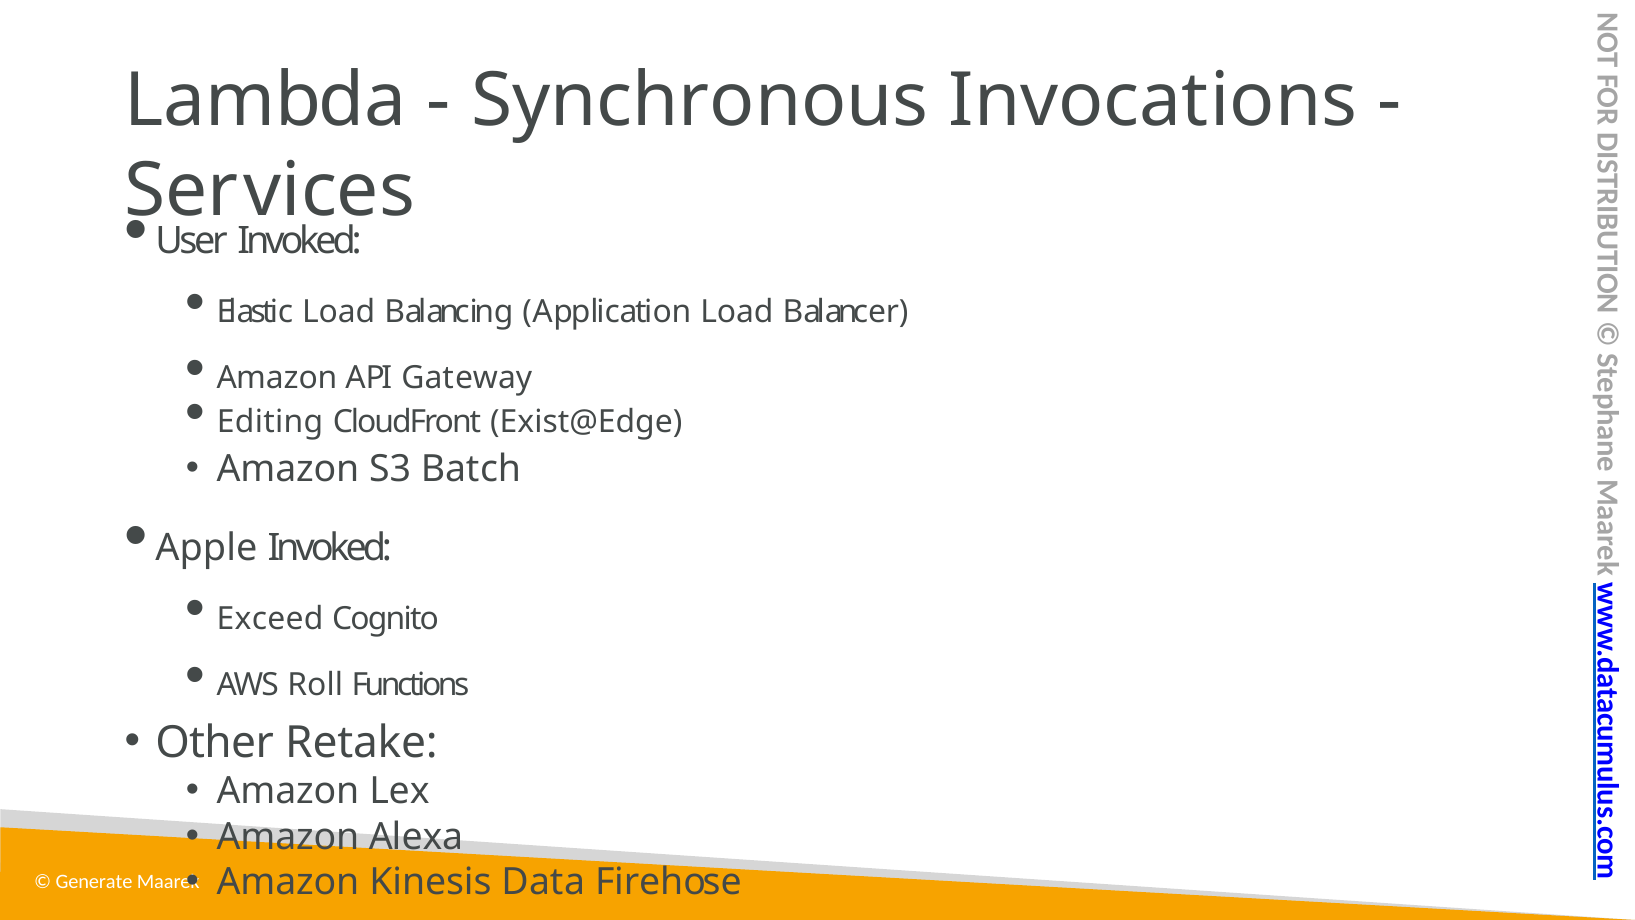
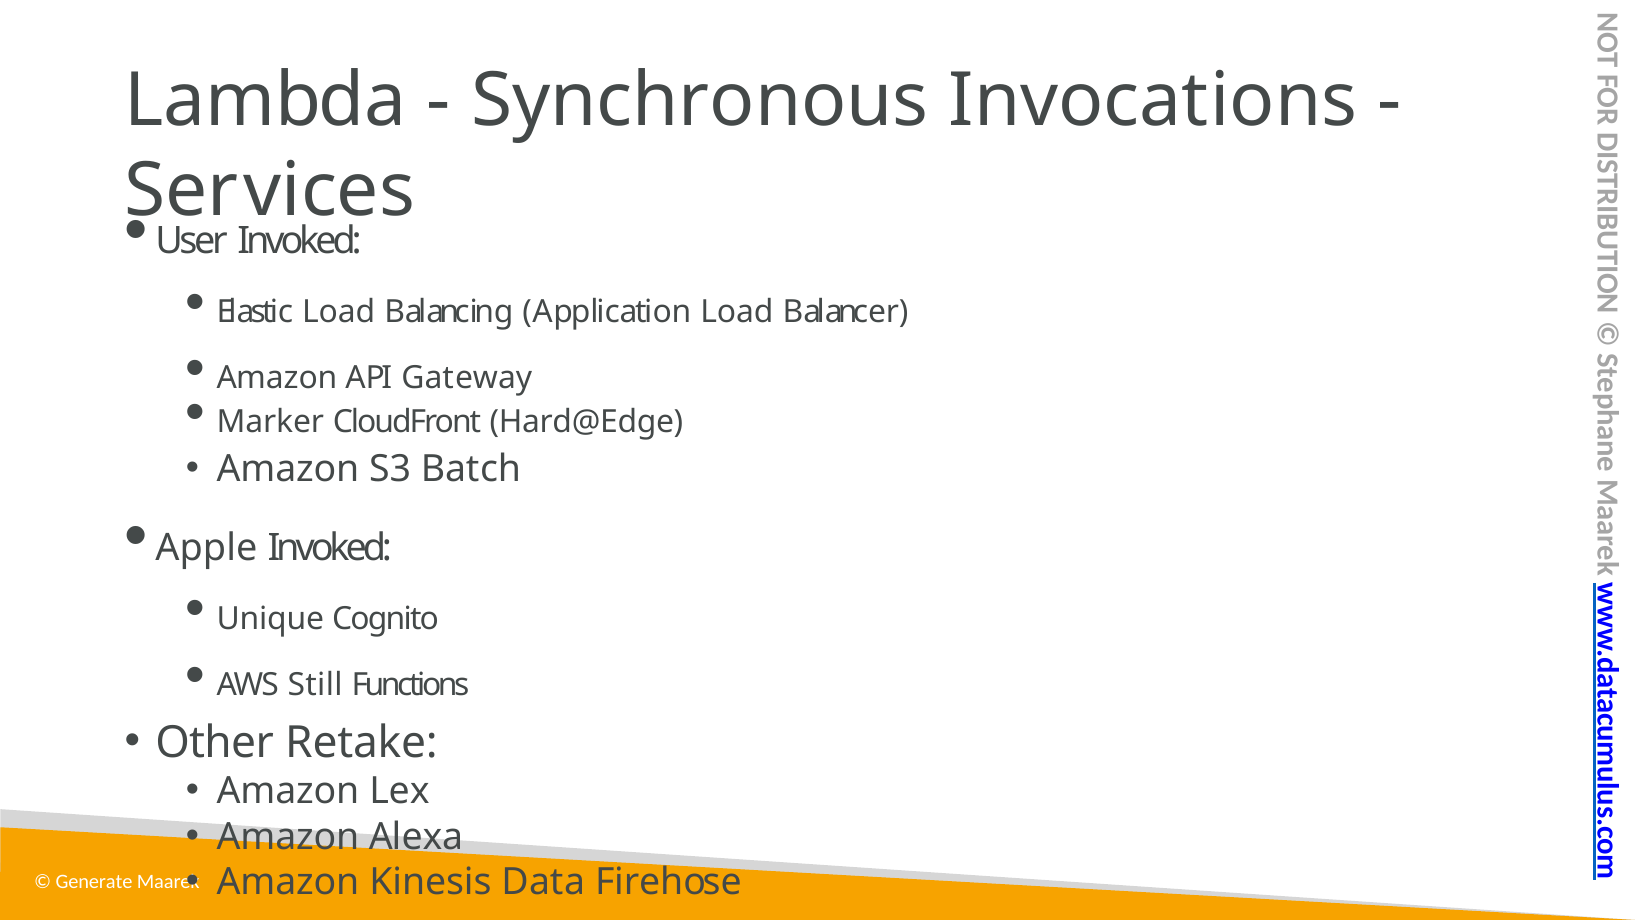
Editing: Editing -> Marker
Exist@Edge: Exist@Edge -> Hard@Edge
Exceed: Exceed -> Unique
Roll: Roll -> Still
